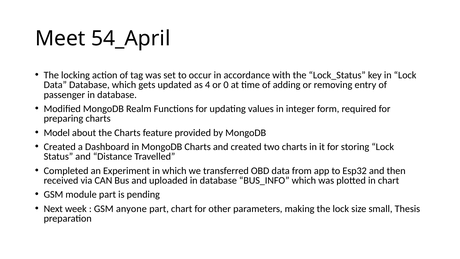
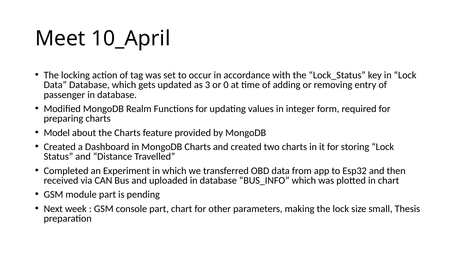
54_April: 54_April -> 10_April
4: 4 -> 3
anyone: anyone -> console
